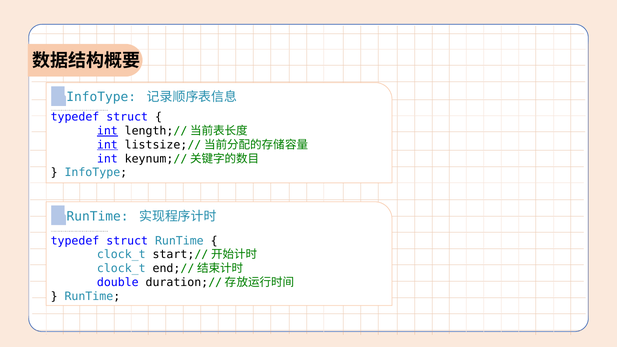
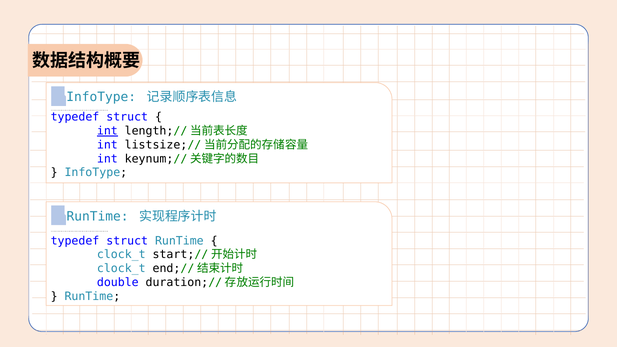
int at (107, 145) underline: present -> none
